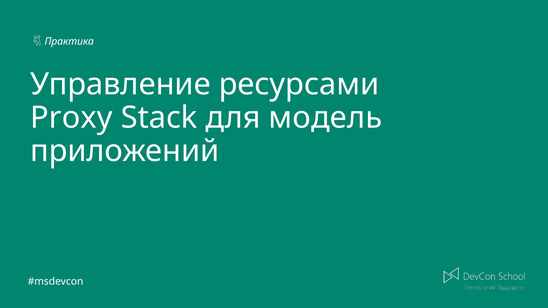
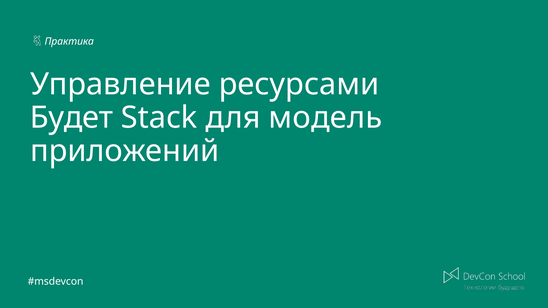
Proxy: Proxy -> Будет
